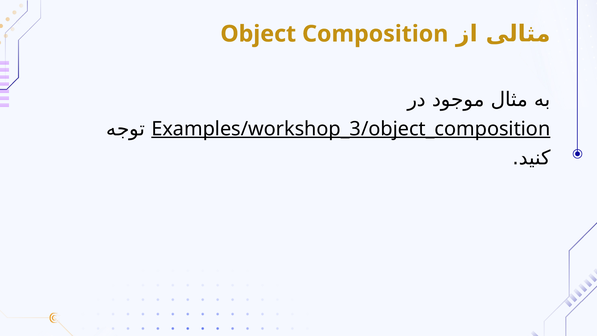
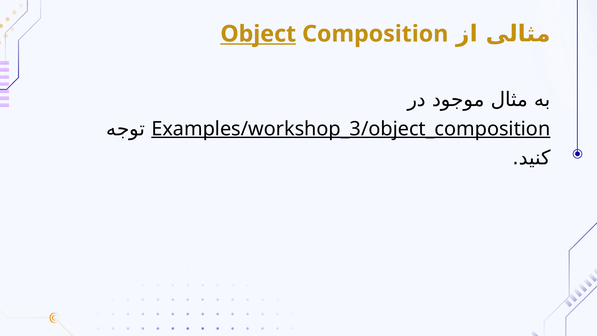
Object underline: none -> present
